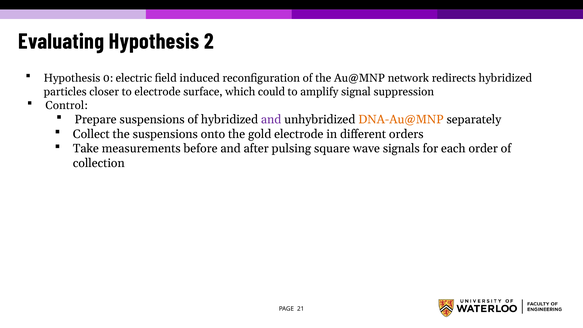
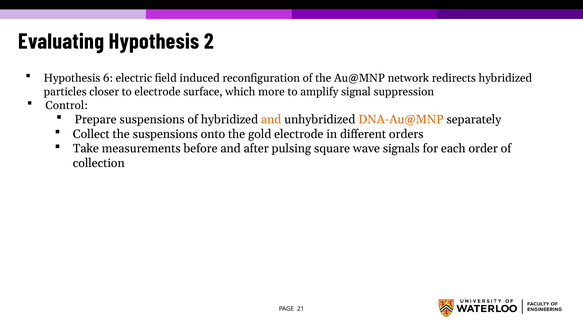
0: 0 -> 6
could: could -> more
and at (271, 119) colour: purple -> orange
